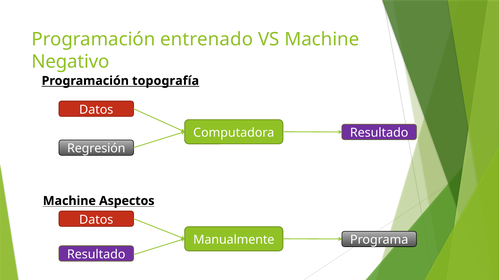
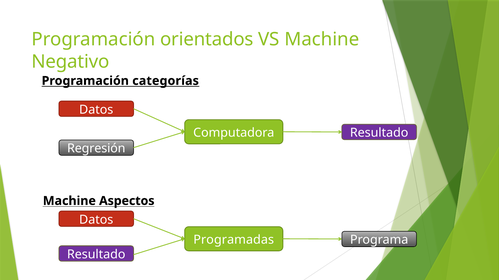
entrenado: entrenado -> orientados
topografía: topografía -> categorías
Manualmente: Manualmente -> Programadas
